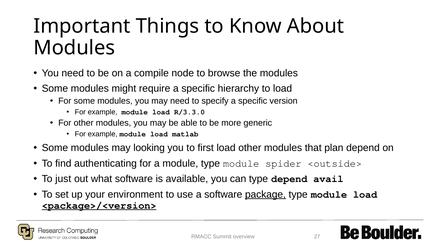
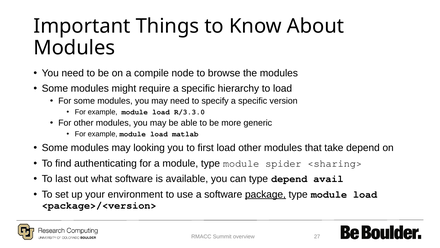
plan: plan -> take
<outside>: <outside> -> <sharing>
just: just -> last
<package>/<version> underline: present -> none
